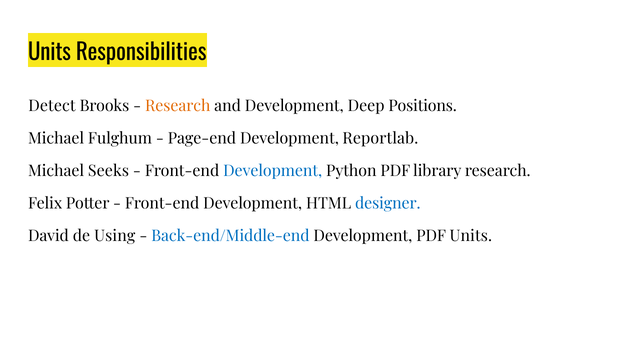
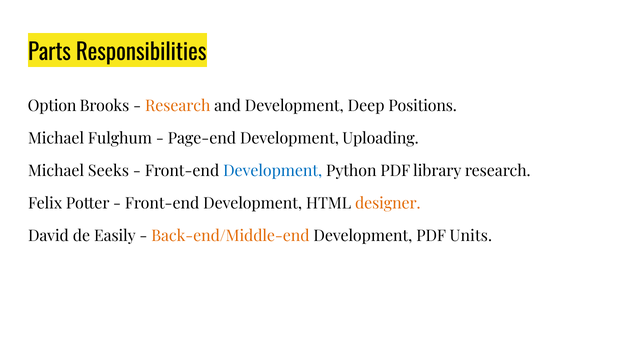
Units at (49, 53): Units -> Parts
Detect: Detect -> Option
Reportlab: Reportlab -> Uploading
designer colour: blue -> orange
Using: Using -> Easily
Back-end/Middle-end colour: blue -> orange
